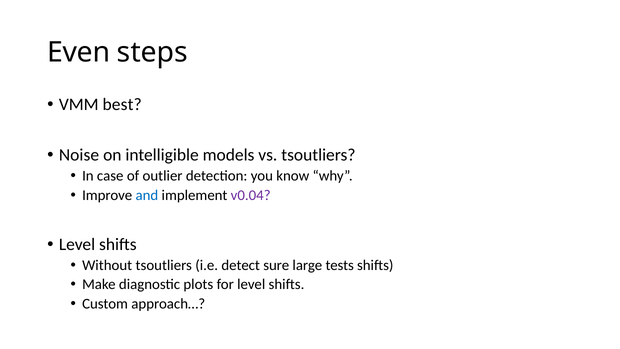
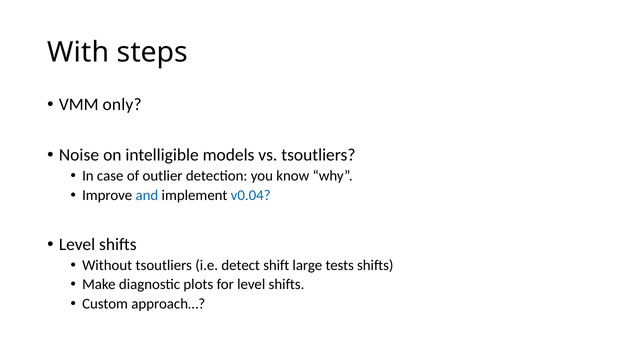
Even: Even -> With
best: best -> only
v0.04 colour: purple -> blue
sure: sure -> shift
